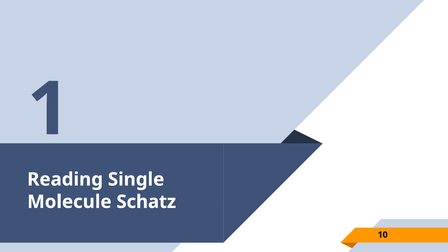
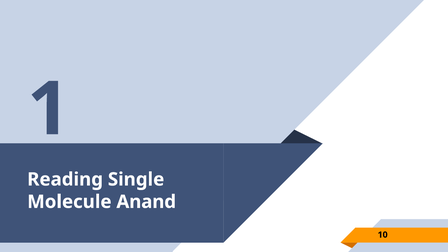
Schatz: Schatz -> Anand
